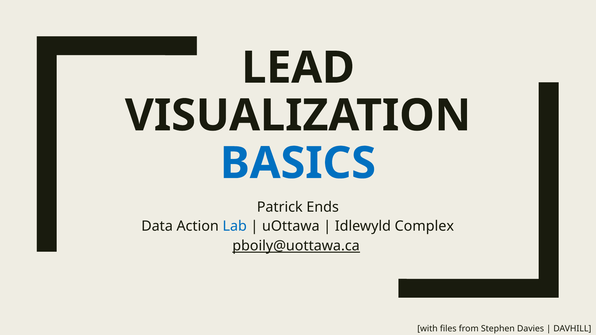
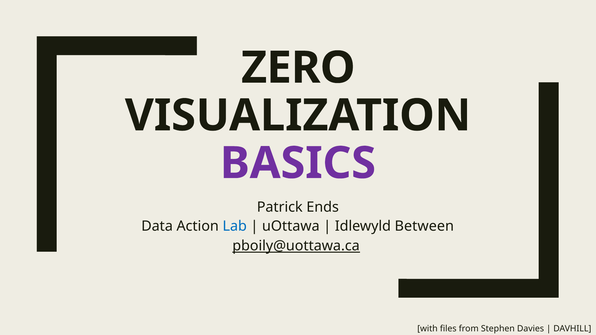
LEAD: LEAD -> ZERO
BASICS colour: blue -> purple
Complex: Complex -> Between
